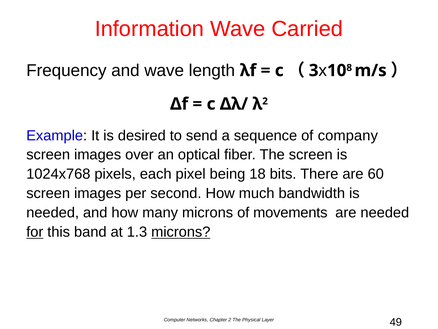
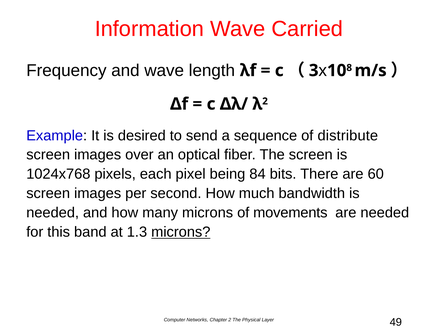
company: company -> distribute
18: 18 -> 84
for underline: present -> none
